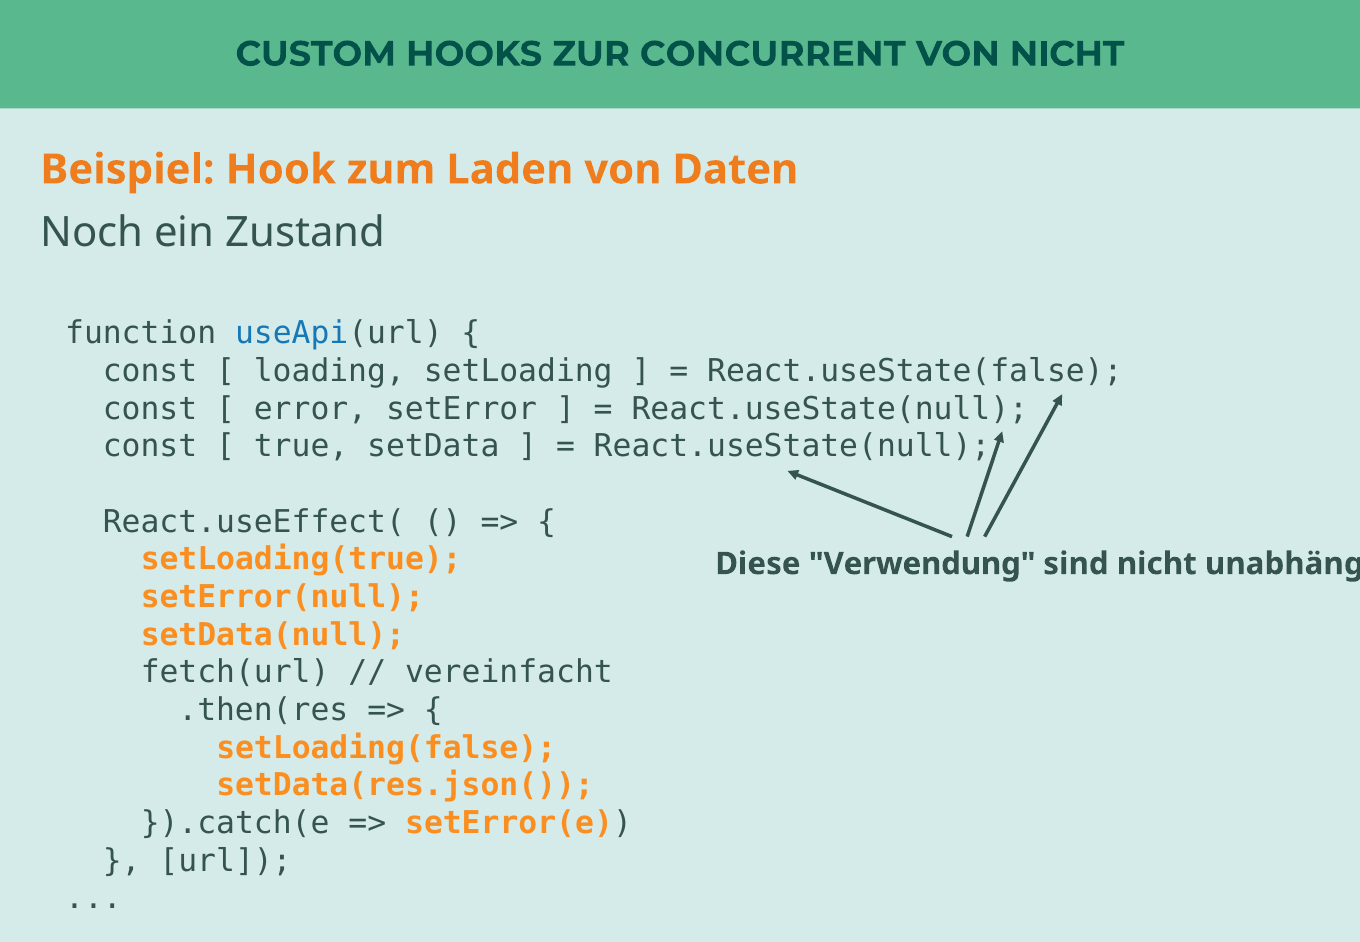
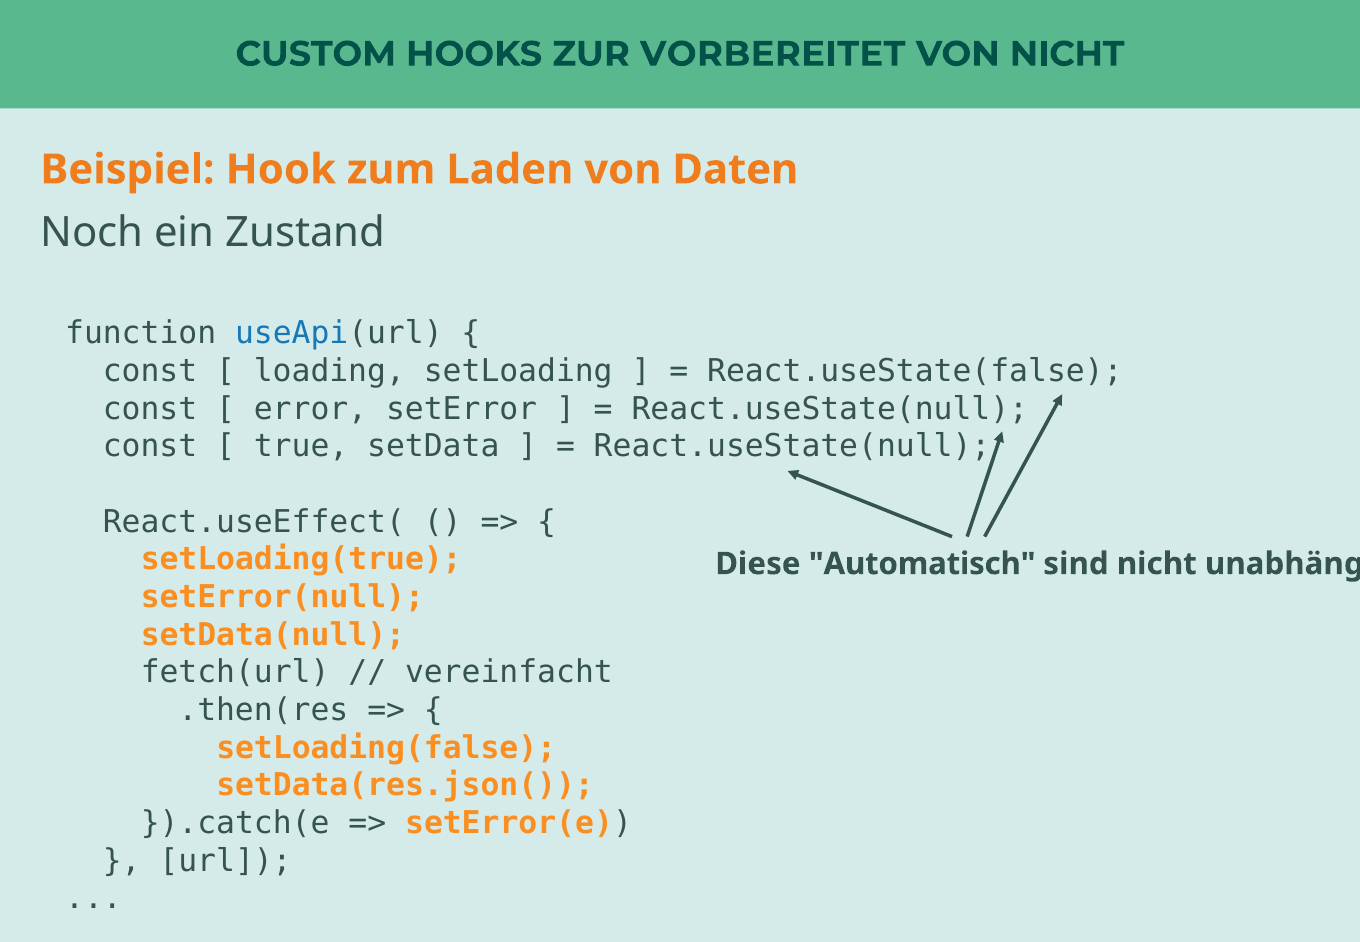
CONCURRENT: CONCURRENT -> VORBEREITET
Verwendung: Verwendung -> Automatisch
